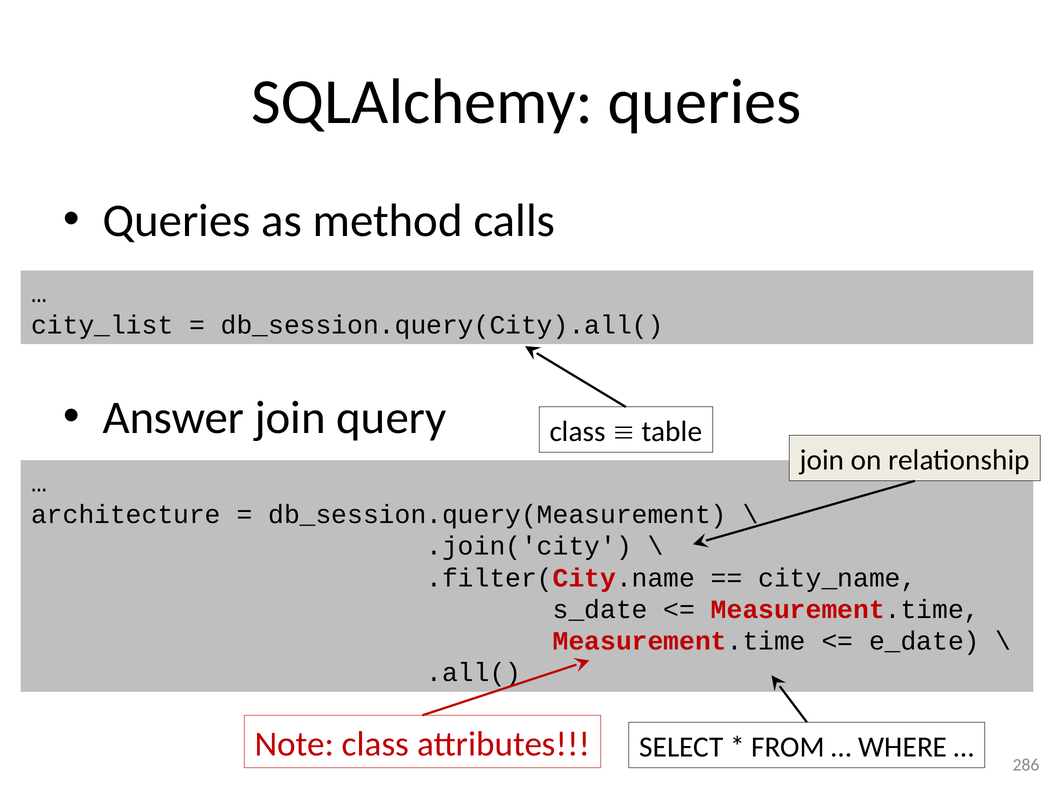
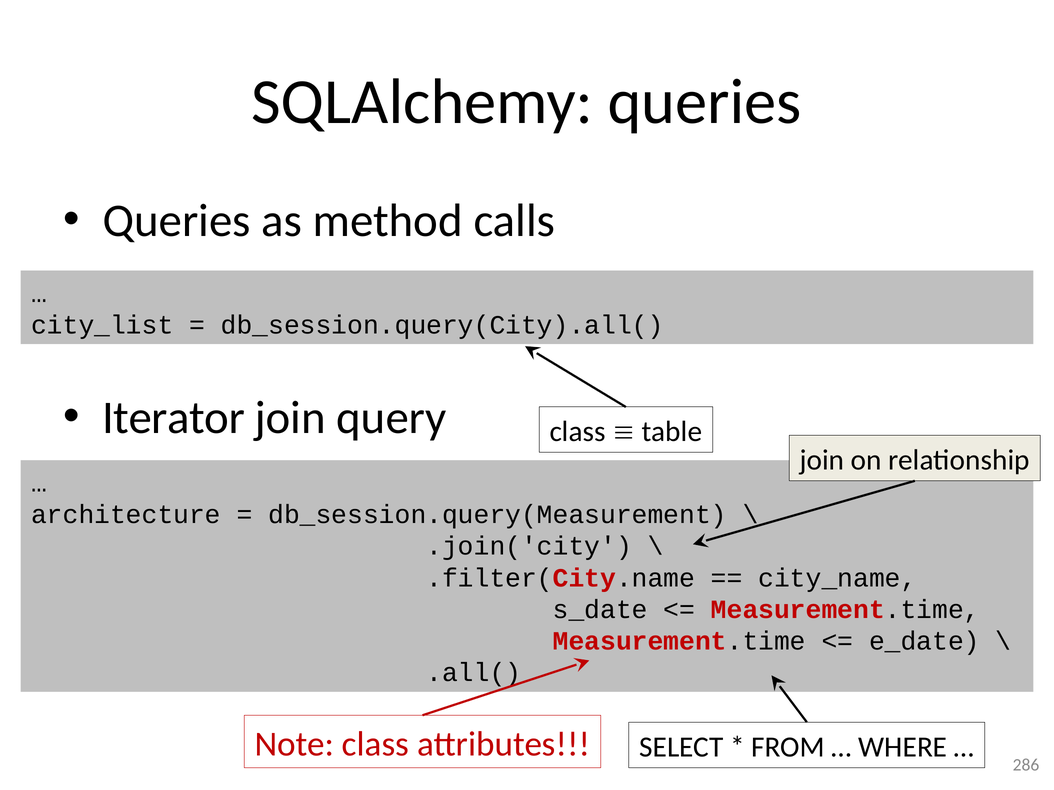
Answer: Answer -> Iterator
